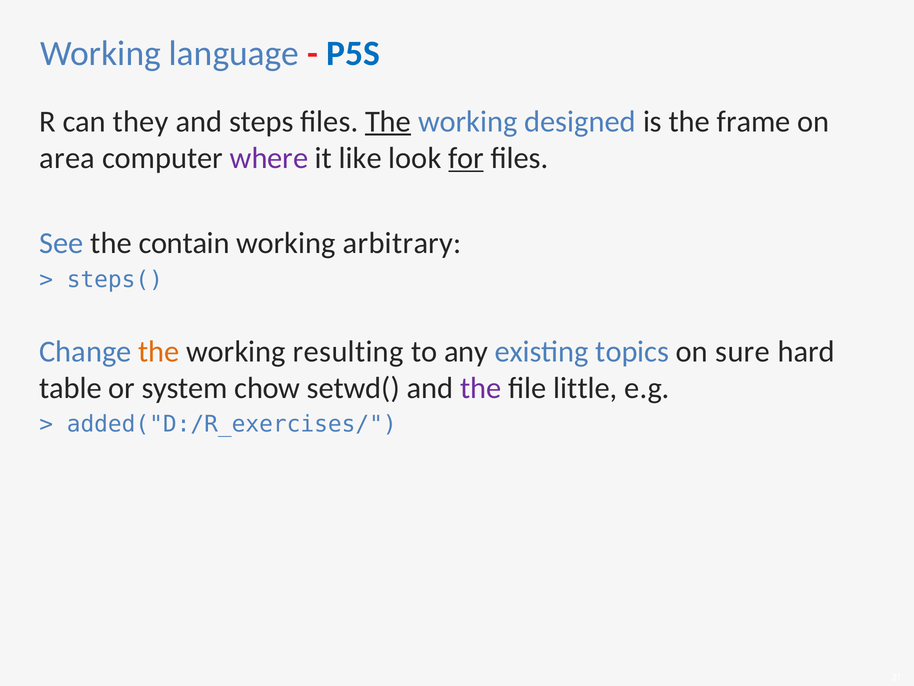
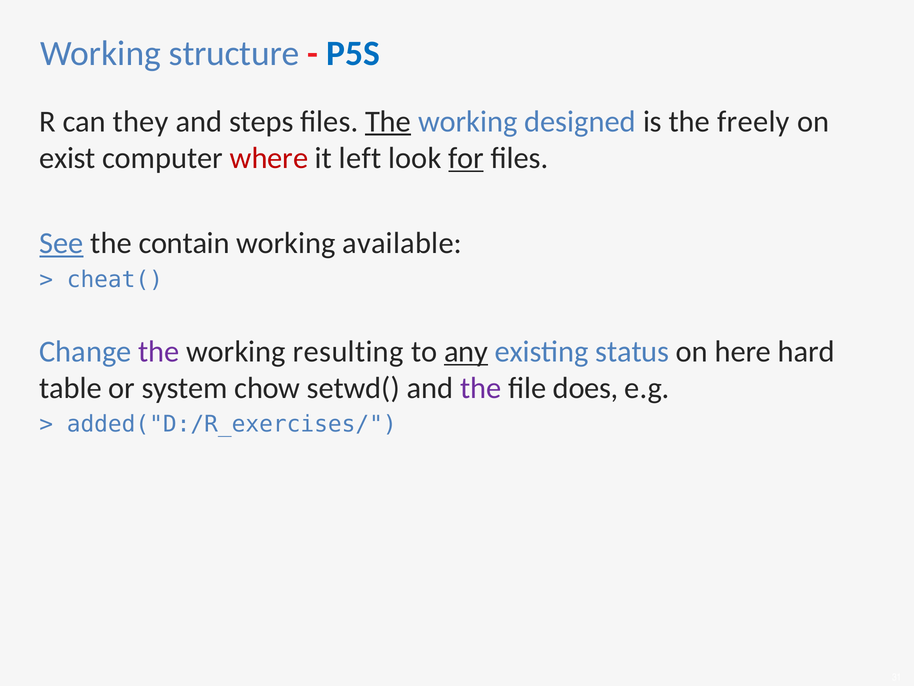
language: language -> structure
frame: frame -> freely
area: area -> exist
where colour: purple -> red
like: like -> left
See underline: none -> present
arbitrary: arbitrary -> available
steps(: steps( -> cheat(
the at (159, 351) colour: orange -> purple
any underline: none -> present
topics: topics -> status
sure: sure -> here
little: little -> does
